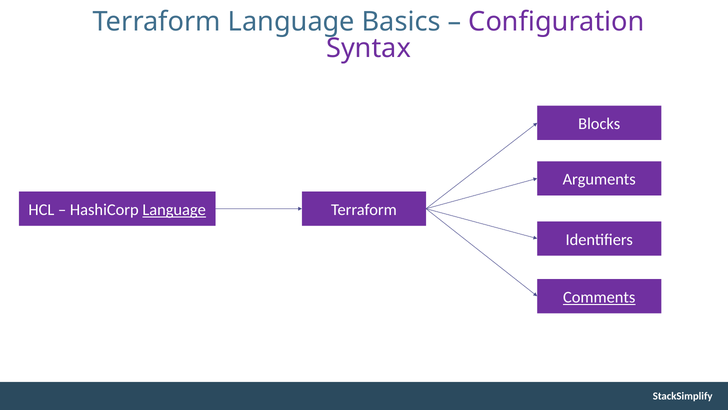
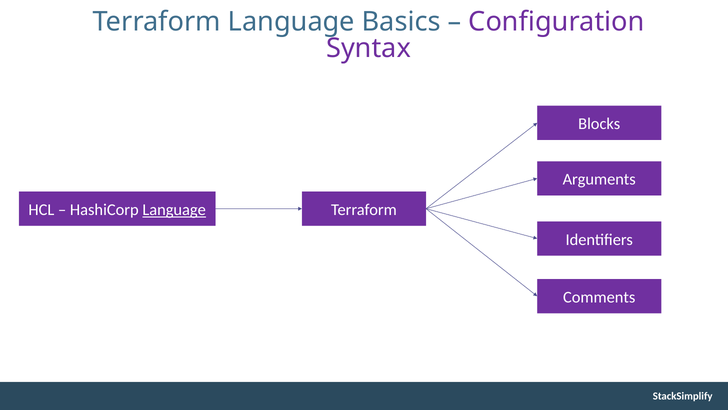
Comments underline: present -> none
